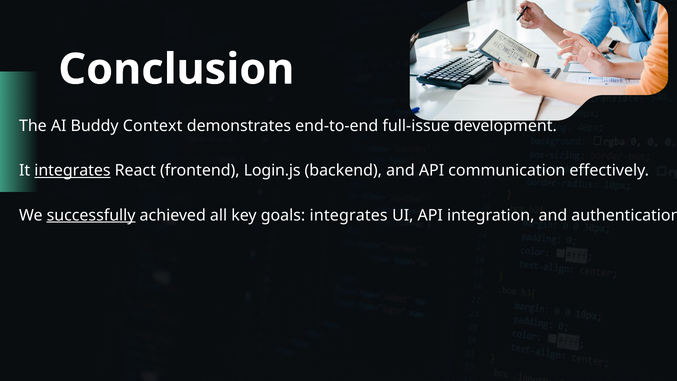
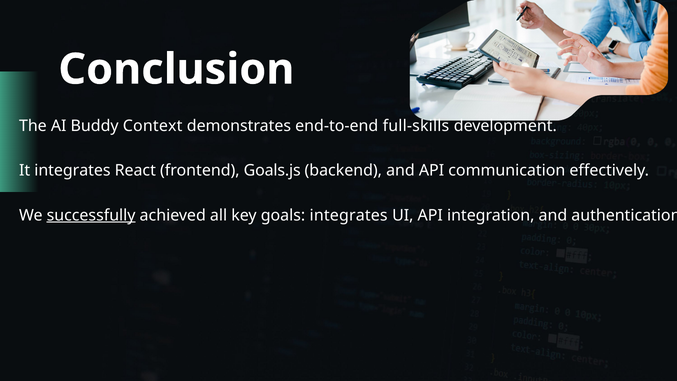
full-issue: full-issue -> full-skills
integrates at (72, 170) underline: present -> none
Login.js: Login.js -> Goals.js
